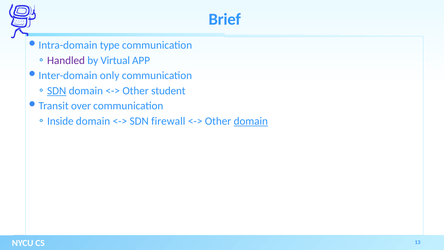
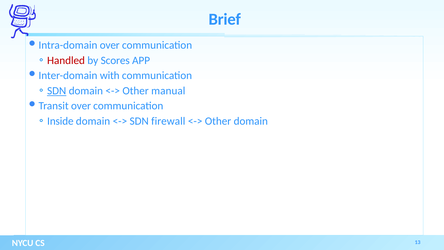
type at (110, 45): type -> over
Handled colour: purple -> red
Virtual: Virtual -> Scores
only: only -> with
student: student -> manual
domain at (251, 121) underline: present -> none
